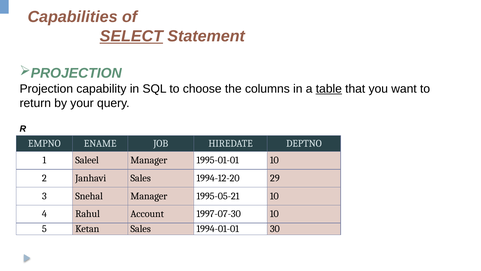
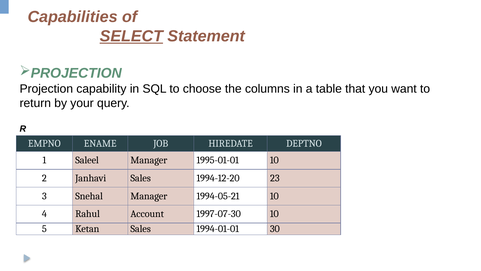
table underline: present -> none
29: 29 -> 23
1995-05-21: 1995-05-21 -> 1994-05-21
